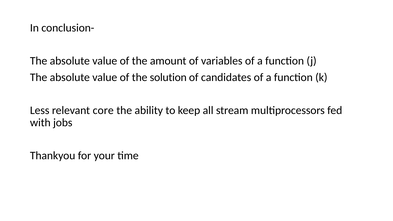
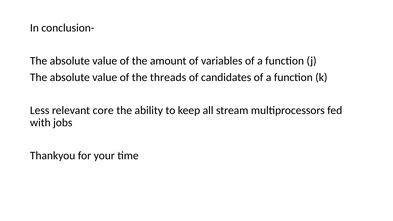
solution: solution -> threads
